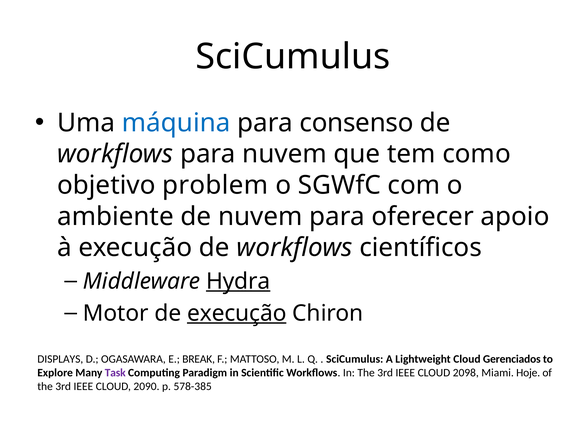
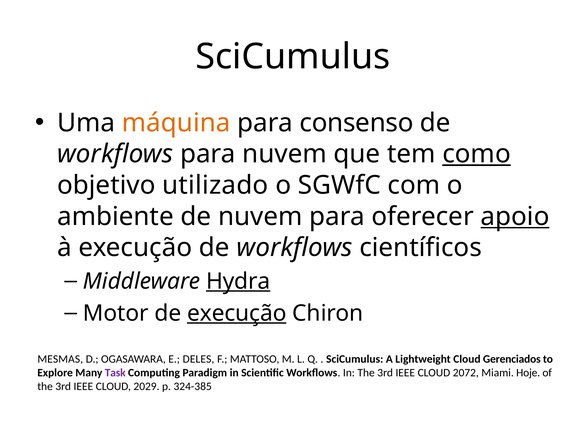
máquina colour: blue -> orange
como underline: none -> present
problem: problem -> utilizado
apoio underline: none -> present
DISPLAYS: DISPLAYS -> MESMAS
BREAK: BREAK -> DELES
2098: 2098 -> 2072
2090: 2090 -> 2029
578-385: 578-385 -> 324-385
